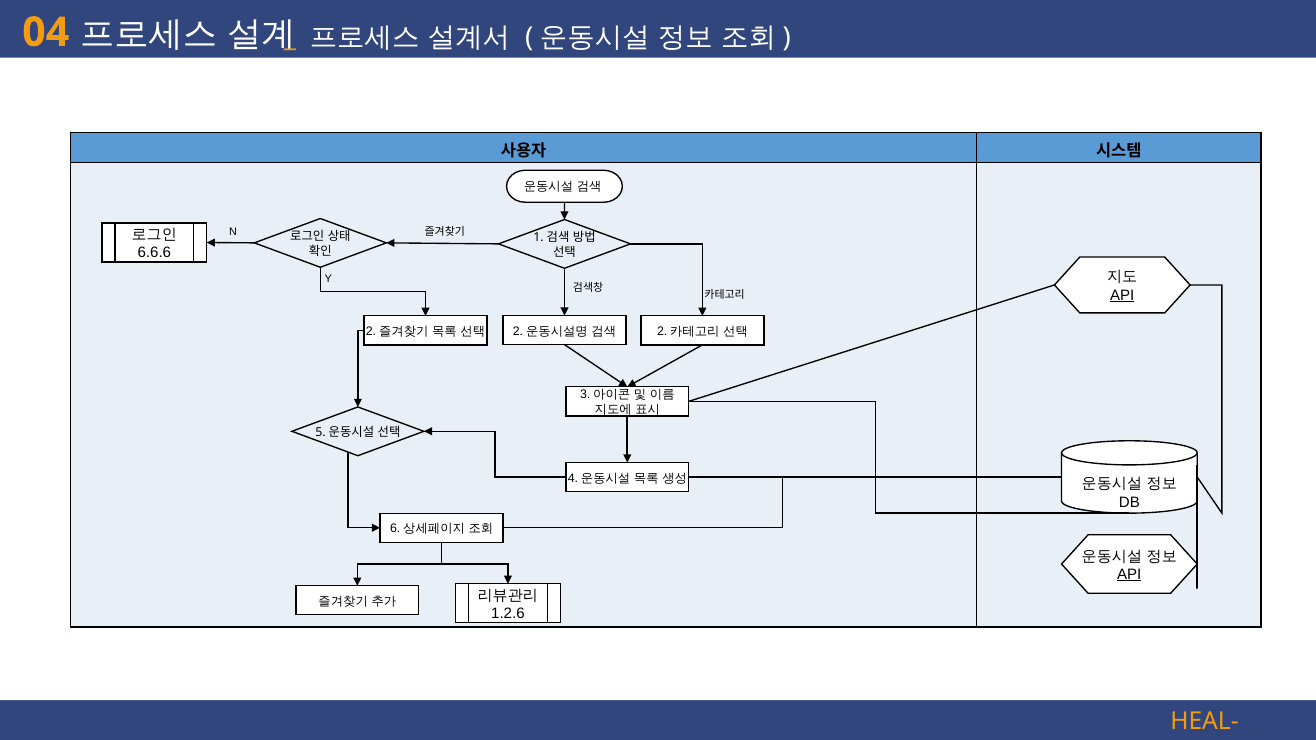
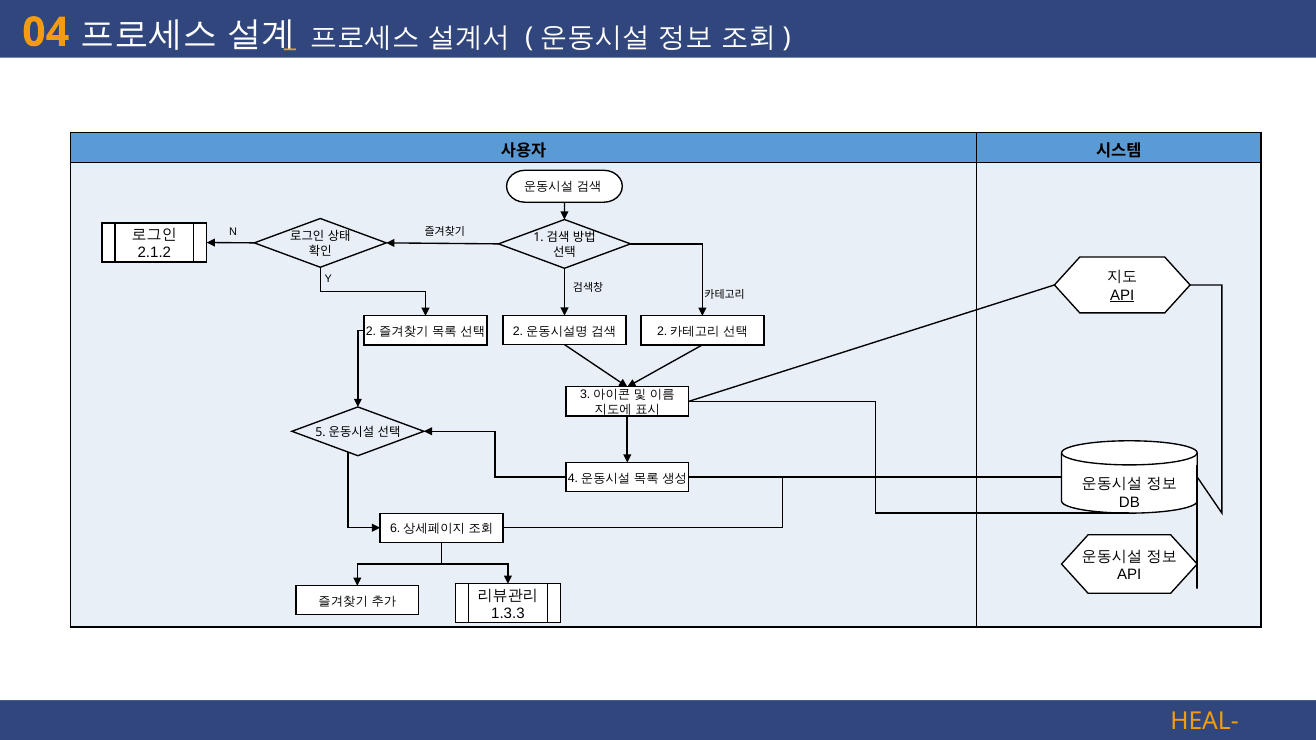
6.6.6: 6.6.6 -> 2.1.2
API at (1129, 574) underline: present -> none
1.2.6: 1.2.6 -> 1.3.3
